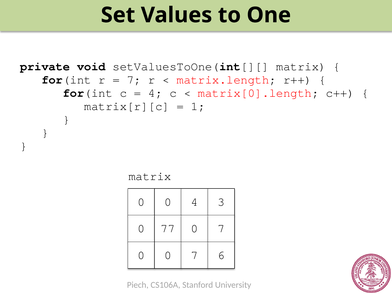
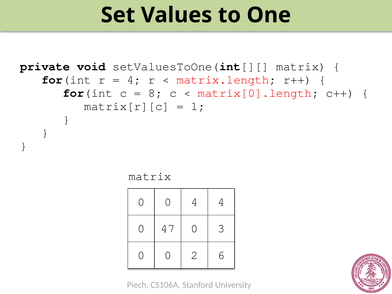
7 at (134, 80): 7 -> 4
4 at (155, 93): 4 -> 8
4 3: 3 -> 4
77: 77 -> 47
7 at (221, 229): 7 -> 3
0 0 7: 7 -> 2
